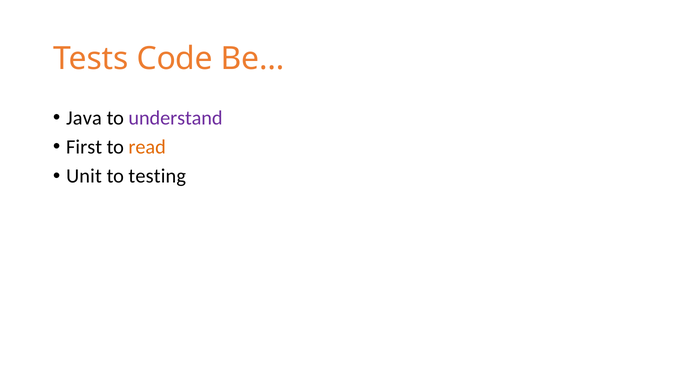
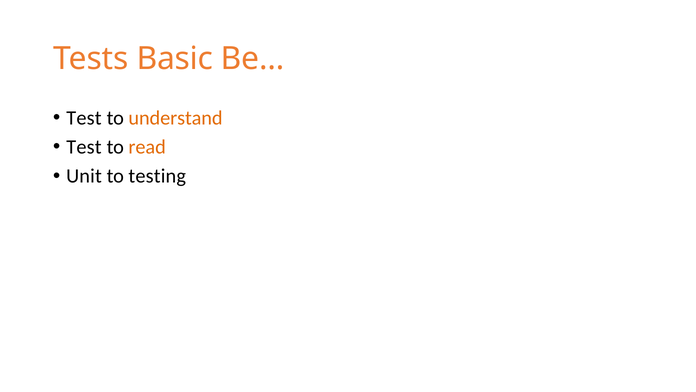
Code: Code -> Basic
Java at (84, 118): Java -> Test
understand colour: purple -> orange
First at (84, 147): First -> Test
